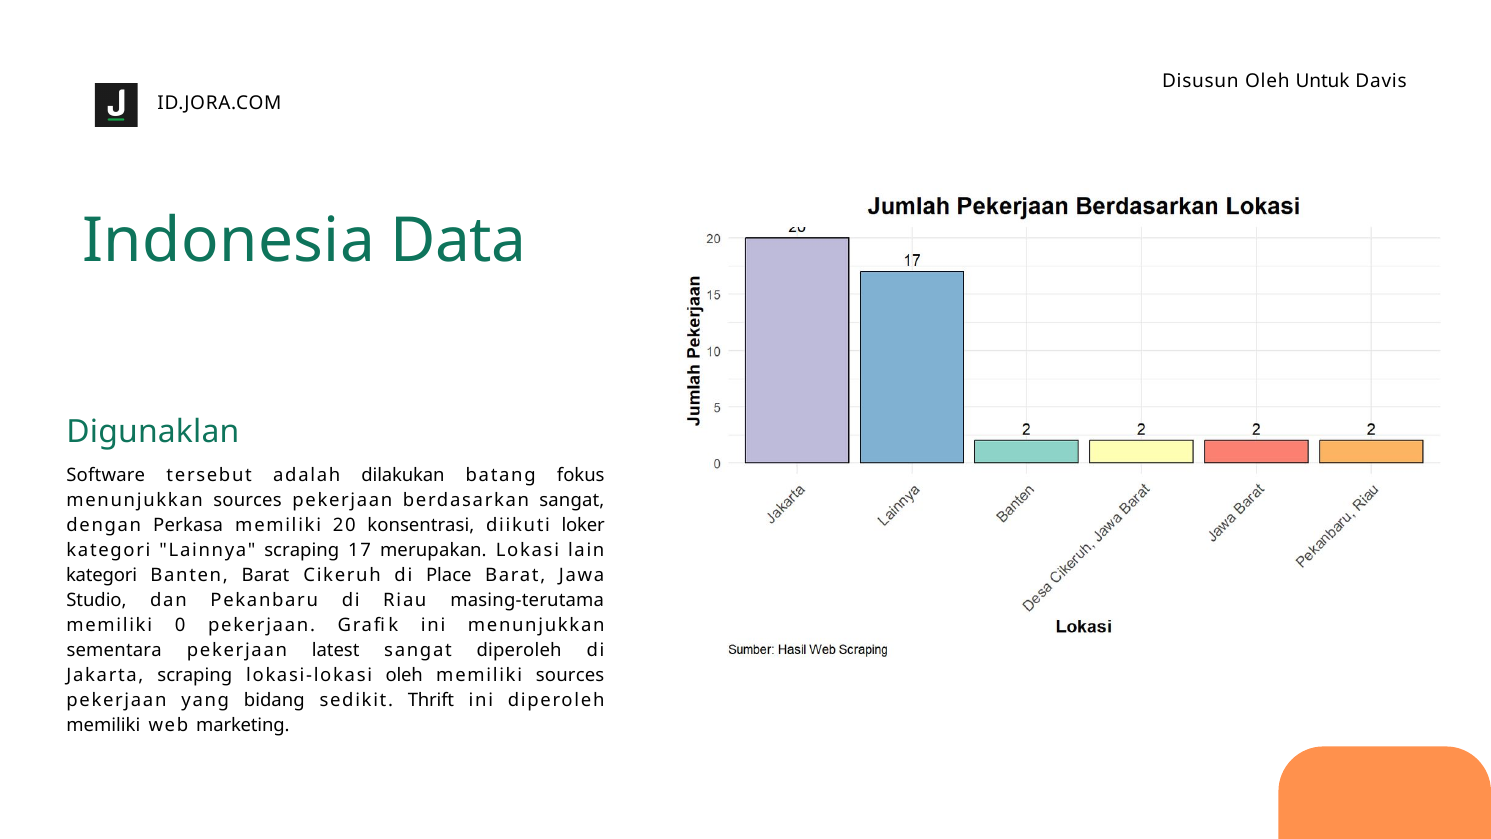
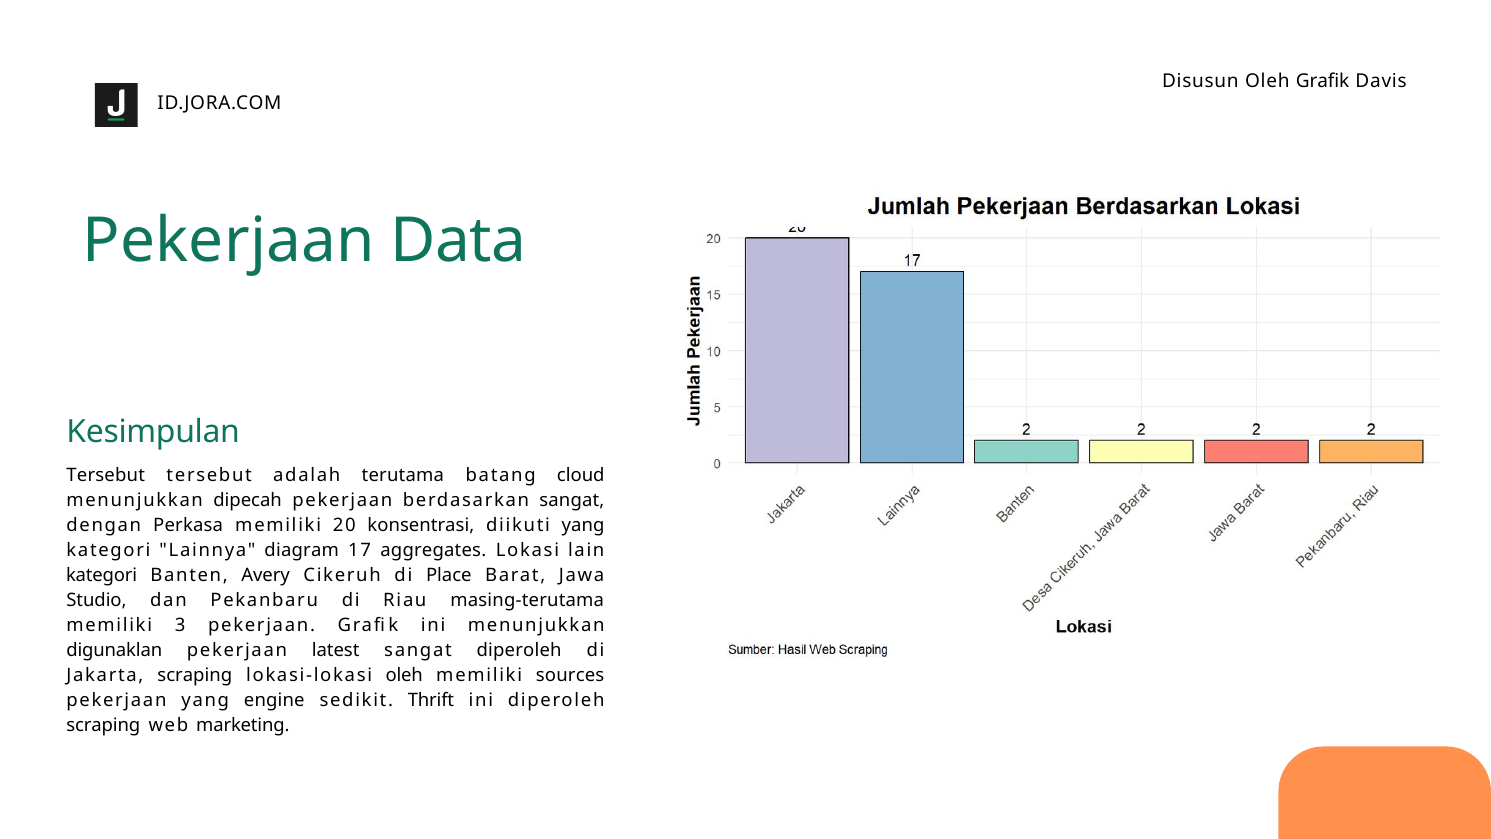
Oleh Untuk: Untuk -> Grafik
Indonesia at (229, 241): Indonesia -> Pekerjaan
Digunaklan: Digunaklan -> Kesimpulan
Software at (106, 476): Software -> Tersebut
dilakukan: dilakukan -> terutama
fokus: fokus -> cloud
menunjukkan sources: sources -> dipecah
diikuti loker: loker -> yang
Lainnya scraping: scraping -> diagram
merupakan: merupakan -> aggregates
Banten Barat: Barat -> Avery
0: 0 -> 3
sementara: sementara -> digunaklan
bidang: bidang -> engine
memiliki at (103, 725): memiliki -> scraping
